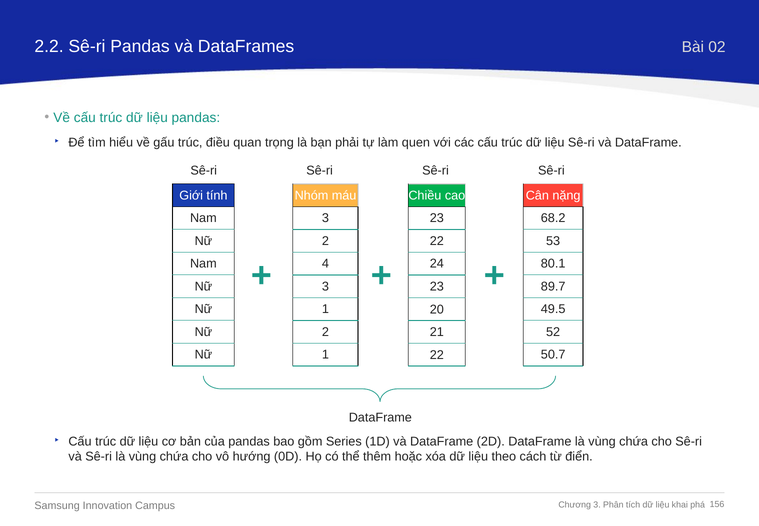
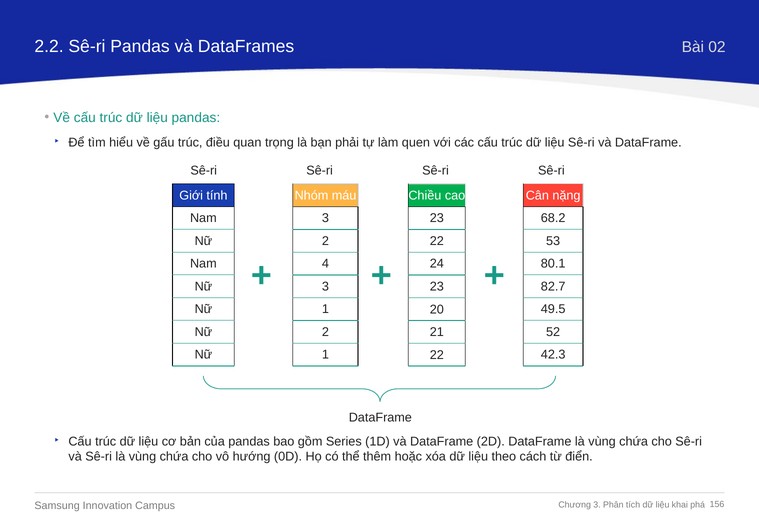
89.7: 89.7 -> 82.7
50.7: 50.7 -> 42.3
